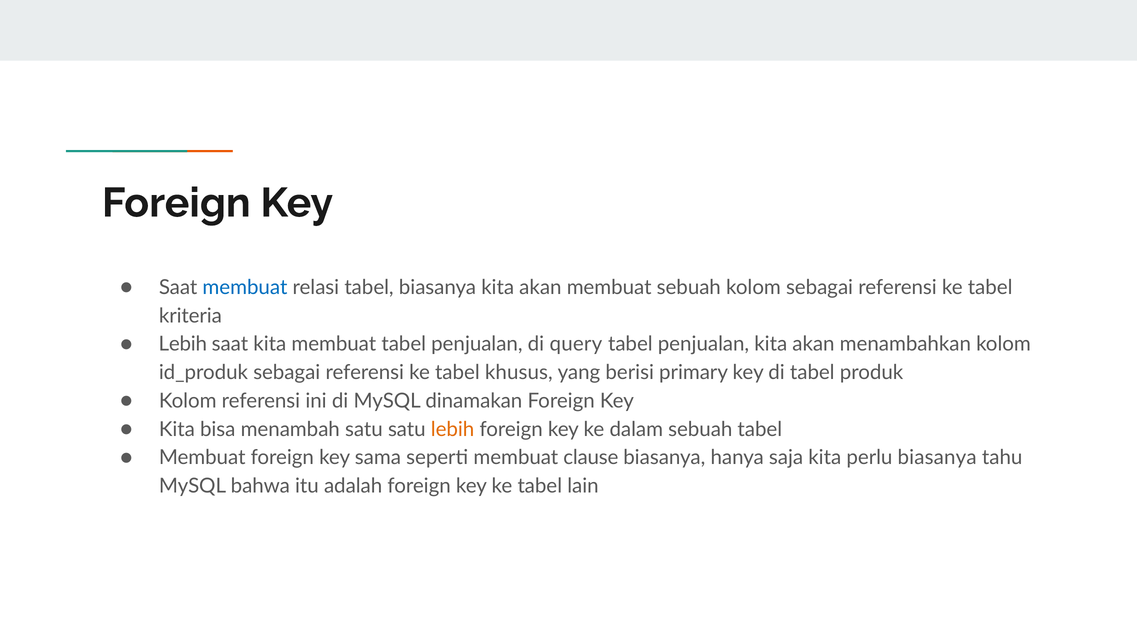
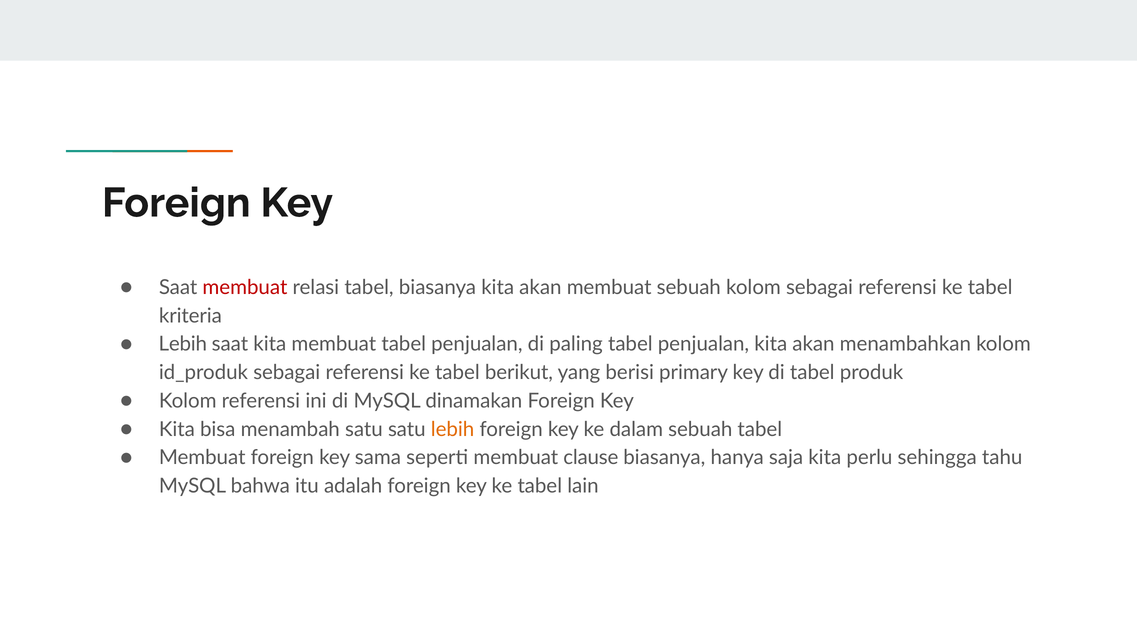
membuat at (245, 287) colour: blue -> red
query: query -> paling
khusus: khusus -> berikut
perlu biasanya: biasanya -> sehingga
